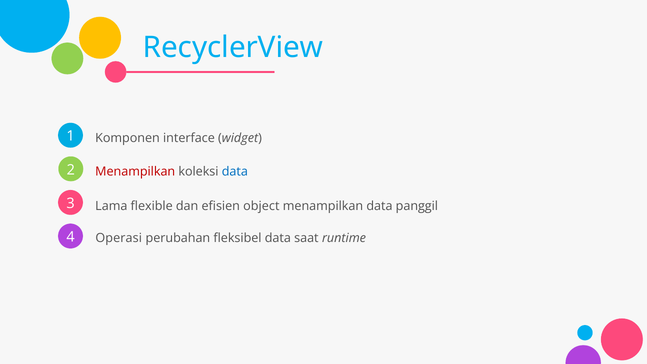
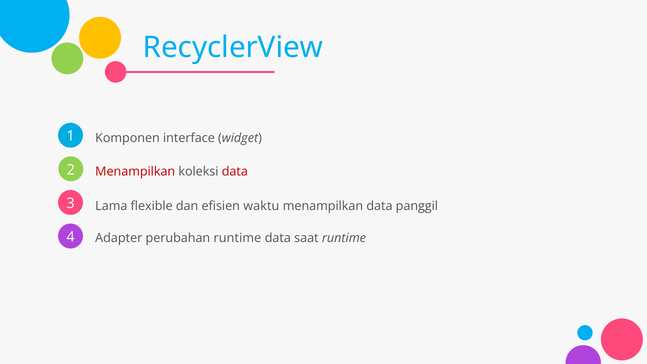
data at (235, 171) colour: blue -> red
object: object -> waktu
Operasi: Operasi -> Adapter
perubahan fleksibel: fleksibel -> runtime
